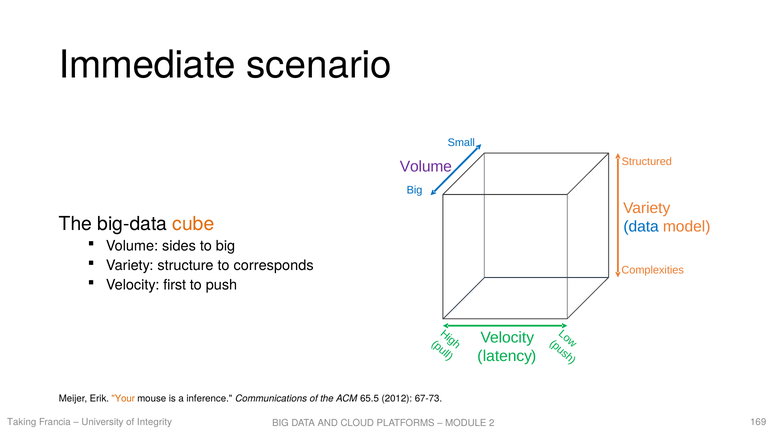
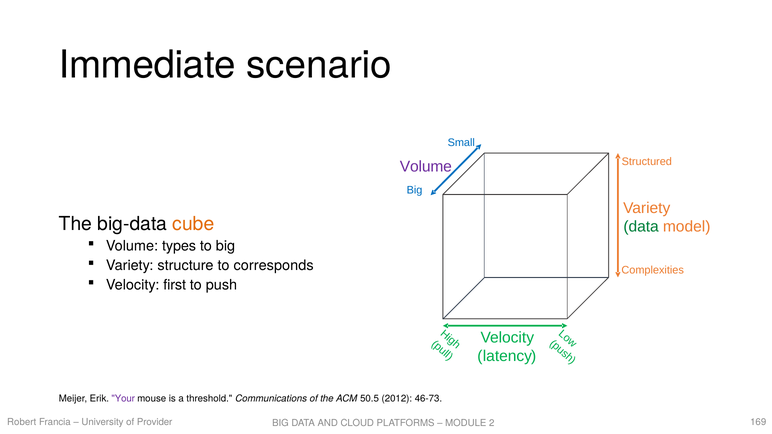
data at (641, 227) colour: blue -> green
sides: sides -> types
Your colour: orange -> purple
inference: inference -> threshold
65.5: 65.5 -> 50.5
67-73: 67-73 -> 46-73
Taking: Taking -> Robert
Integrity: Integrity -> Provider
